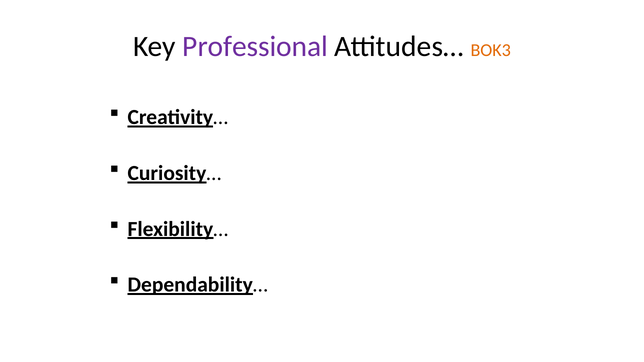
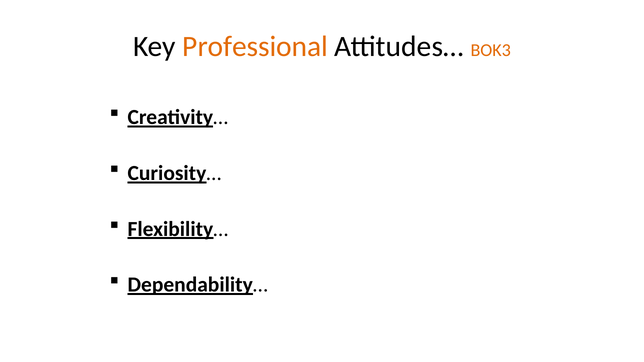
Professional colour: purple -> orange
